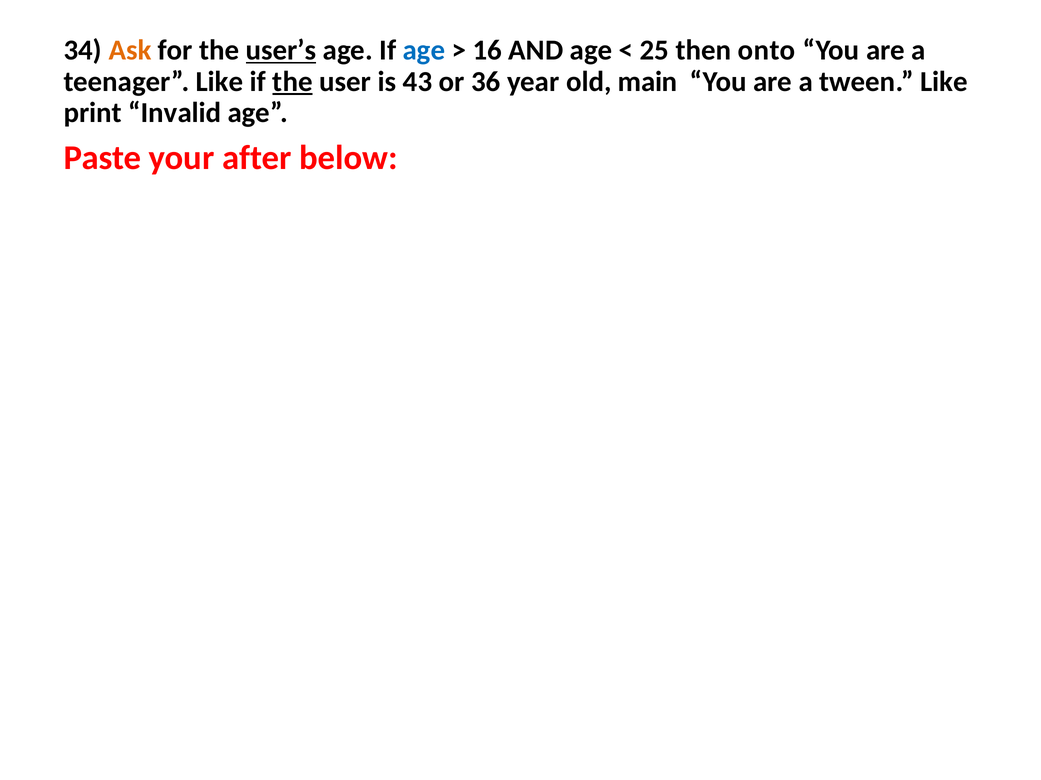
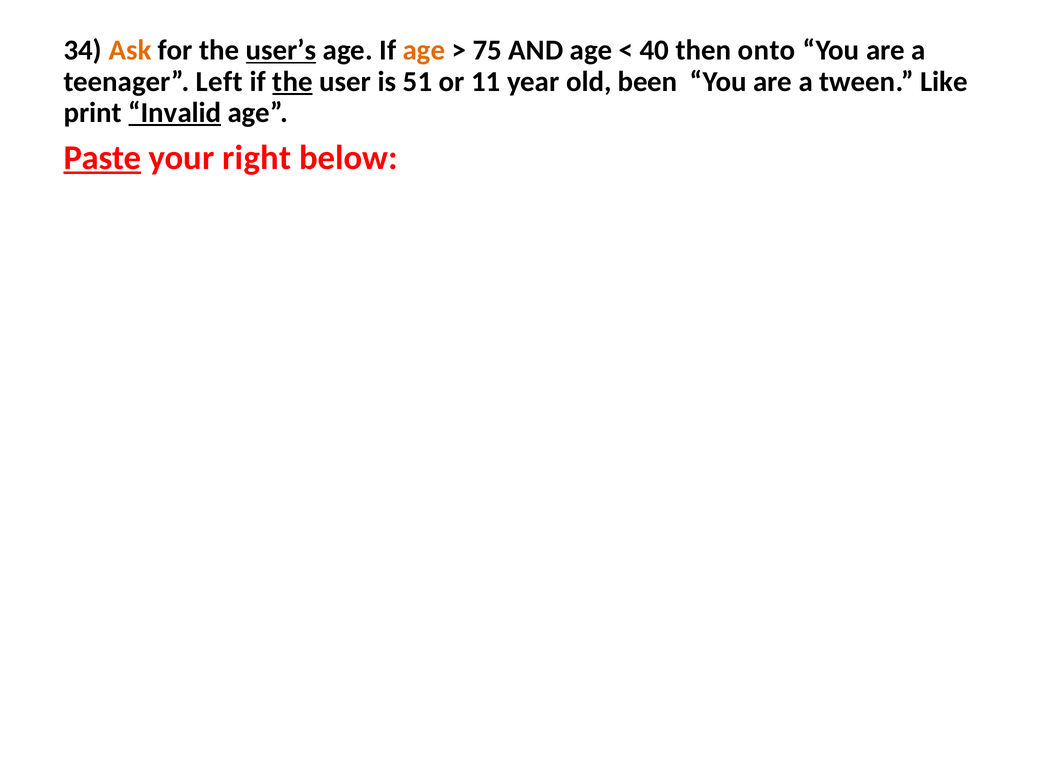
age at (424, 50) colour: blue -> orange
16: 16 -> 75
25: 25 -> 40
teenager Like: Like -> Left
43: 43 -> 51
36: 36 -> 11
main: main -> been
Invalid underline: none -> present
Paste underline: none -> present
after: after -> right
